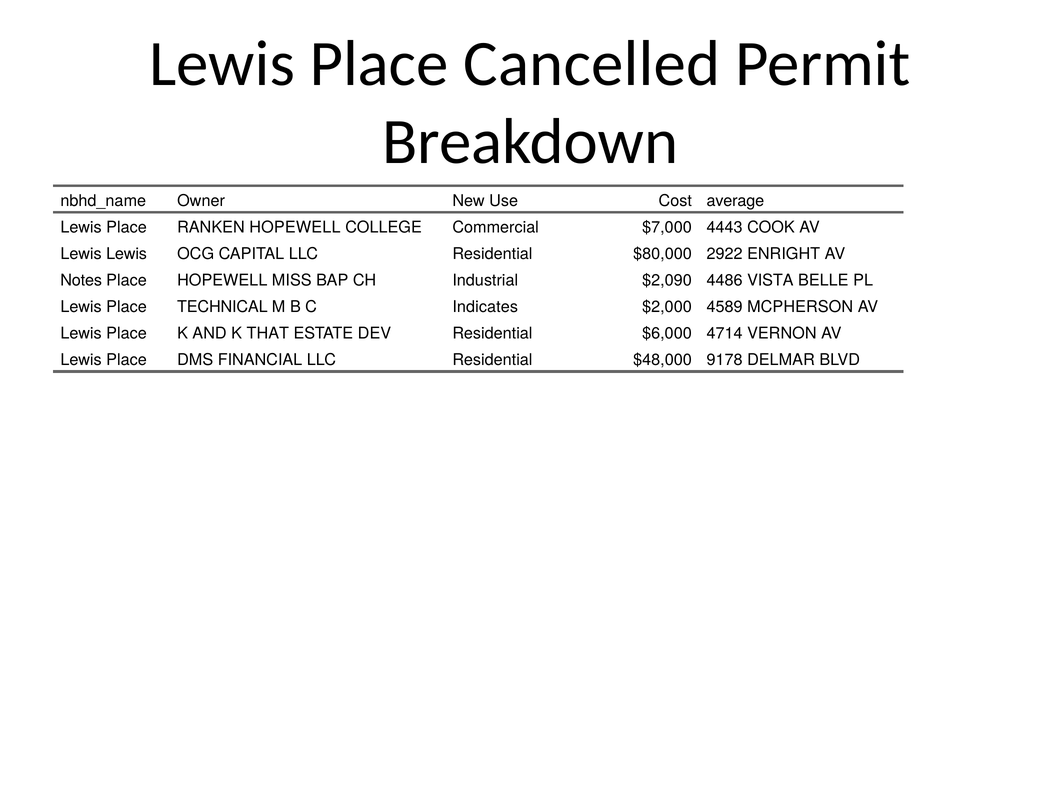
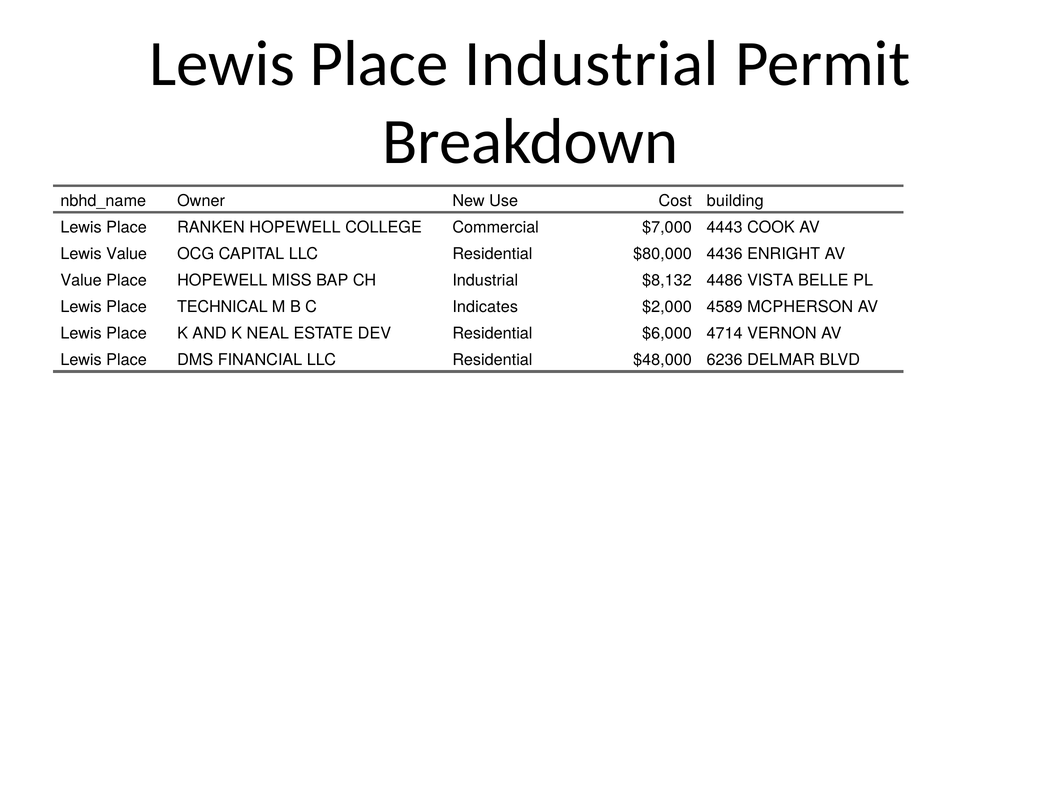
Place Cancelled: Cancelled -> Industrial
average: average -> building
Lewis Lewis: Lewis -> Value
2922: 2922 -> 4436
Notes at (81, 280): Notes -> Value
$2,090: $2,090 -> $8,132
THAT: THAT -> NEAL
9178: 9178 -> 6236
